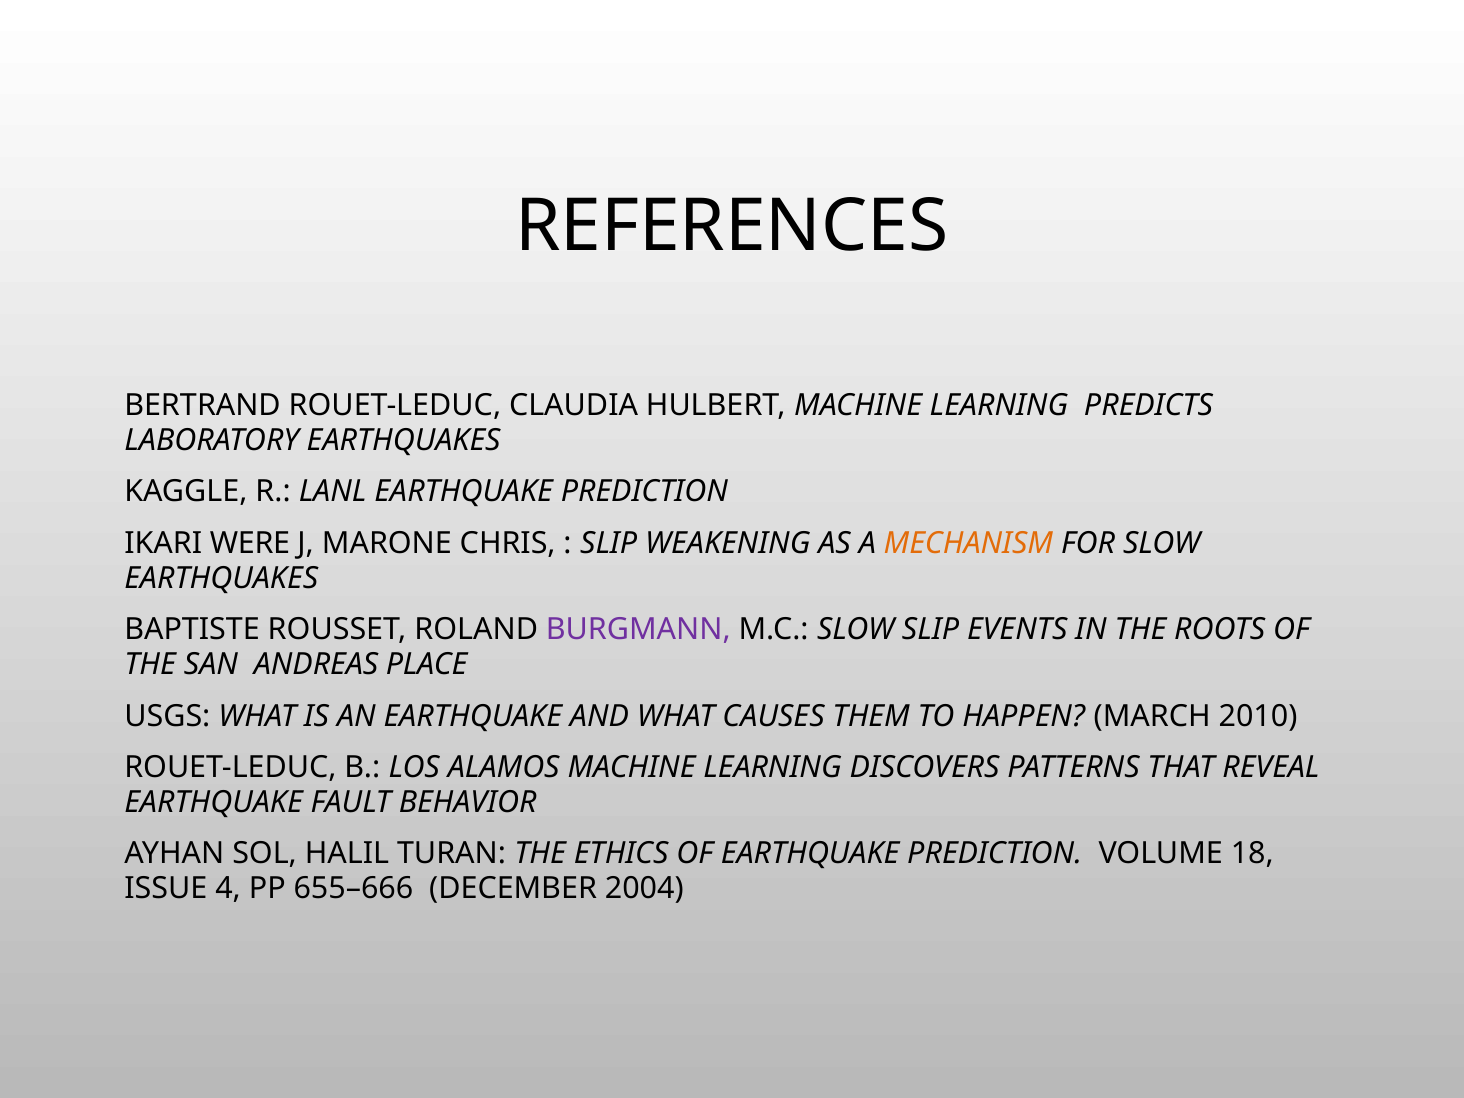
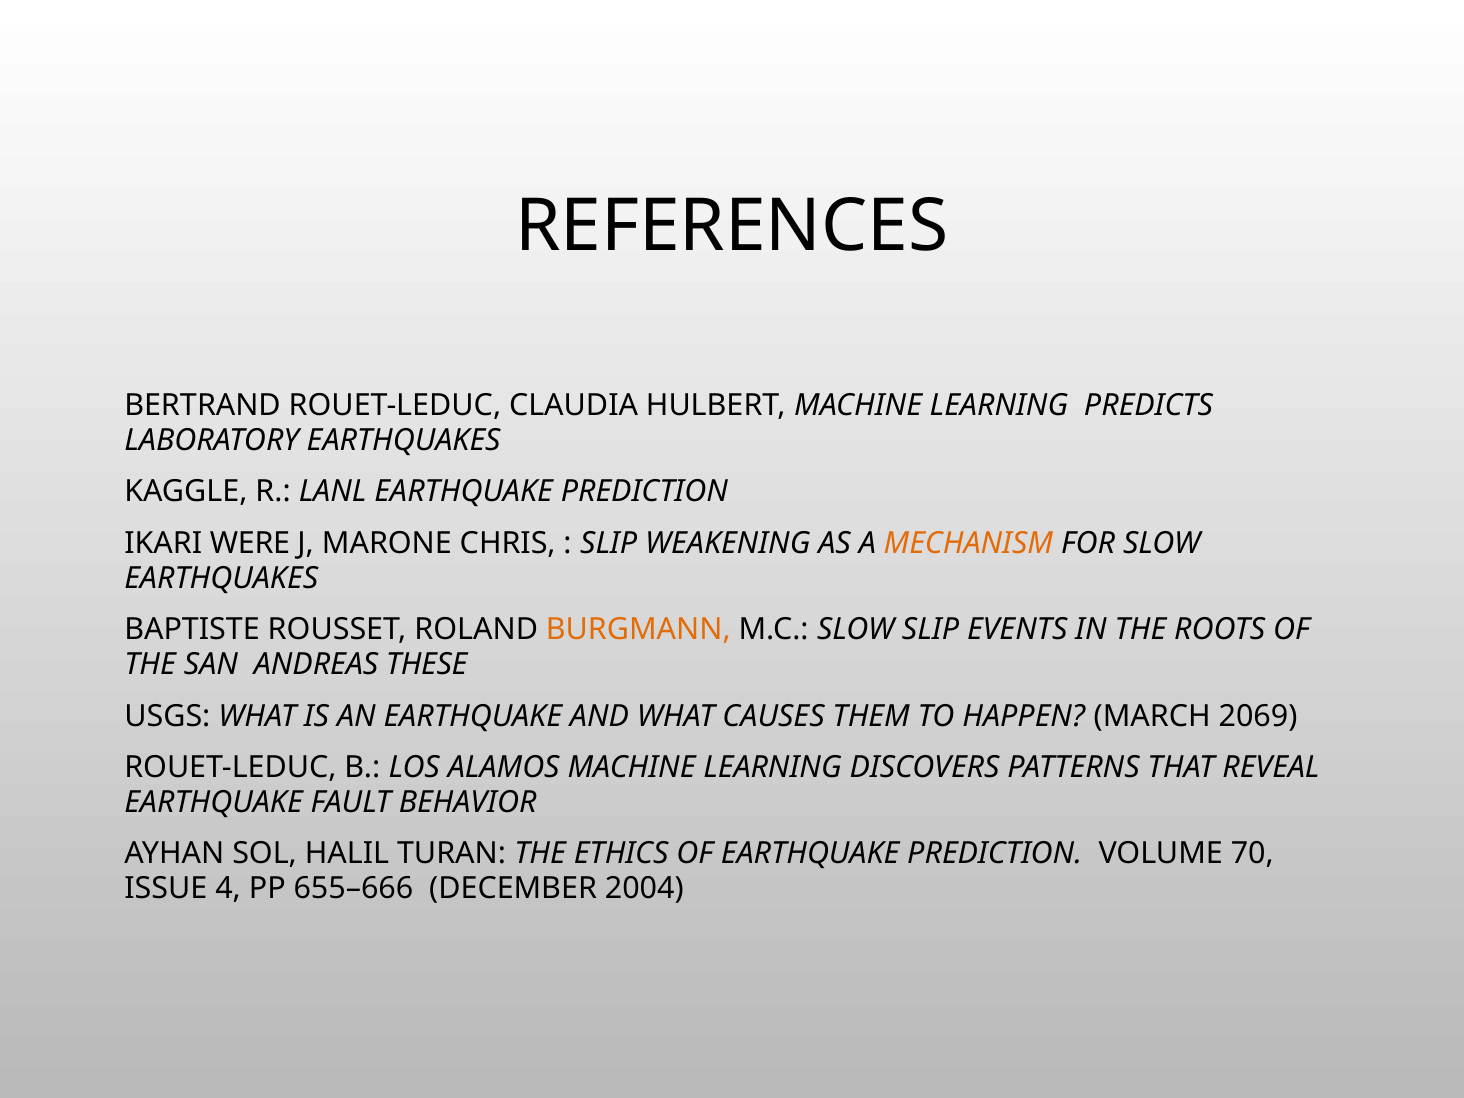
BURGMANN colour: purple -> orange
PLACE: PLACE -> THESE
2010: 2010 -> 2069
18: 18 -> 70
